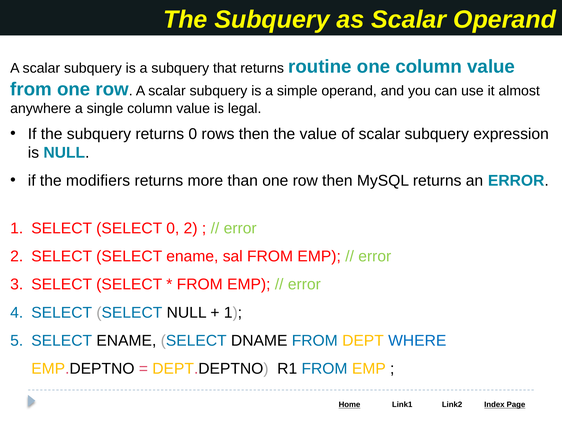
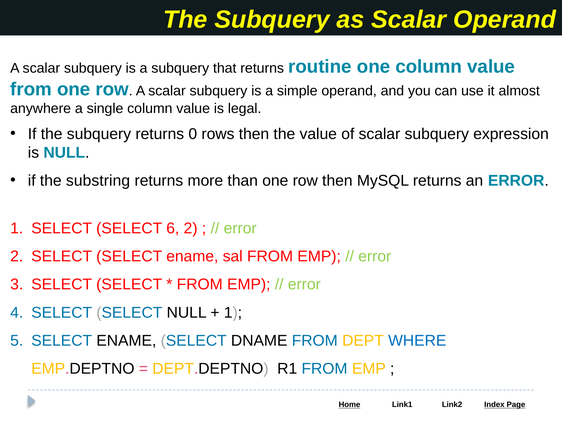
modifiers: modifiers -> substring
SELECT 0: 0 -> 6
